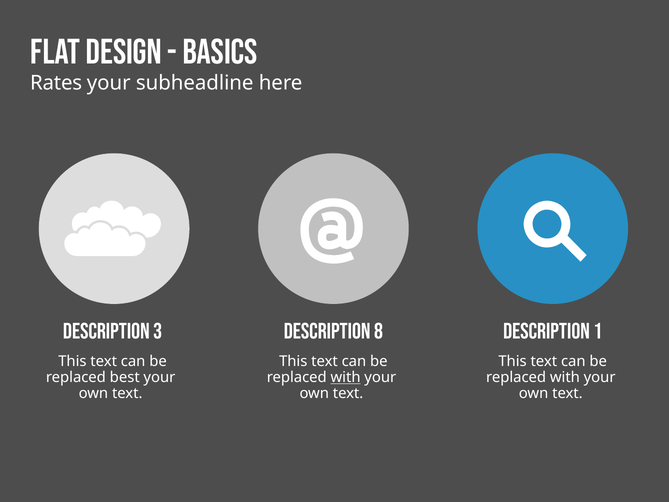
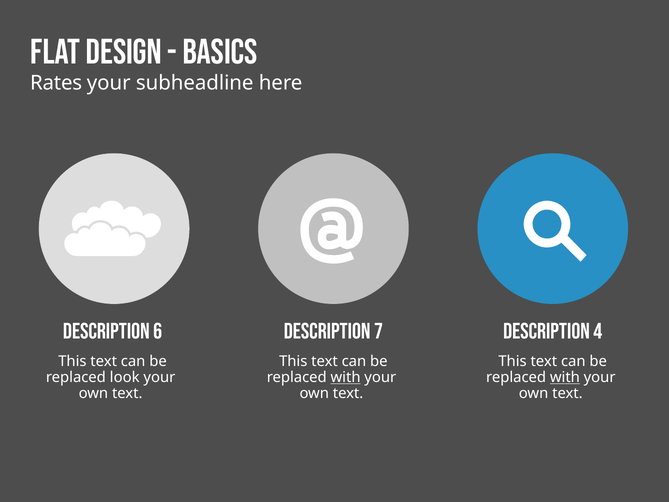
3: 3 -> 6
8: 8 -> 7
1: 1 -> 4
best: best -> look
with at (565, 377) underline: none -> present
